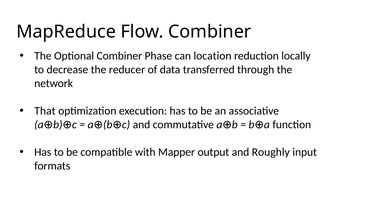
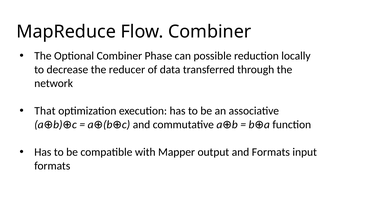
location: location -> possible
and Roughly: Roughly -> Formats
